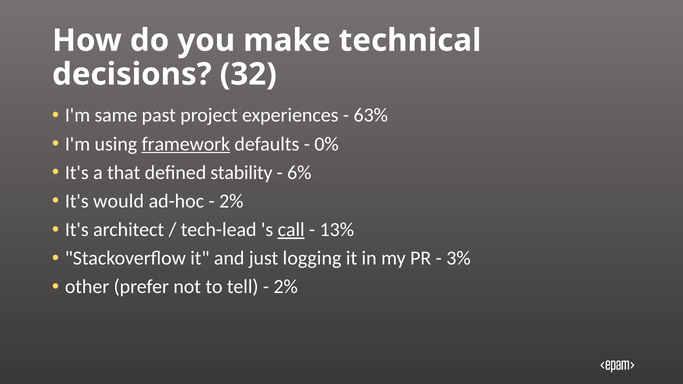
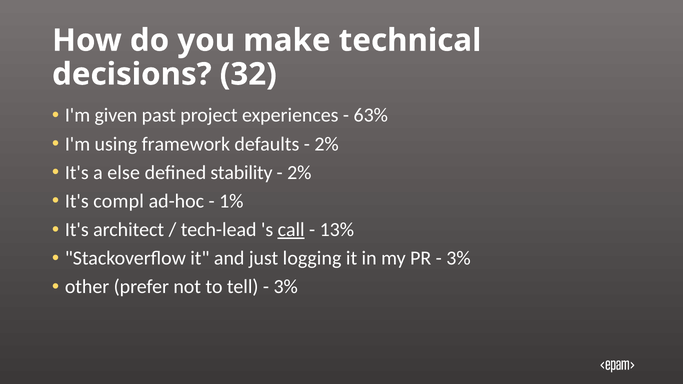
same: same -> given
framework underline: present -> none
0% at (327, 144): 0% -> 2%
that: that -> else
6% at (299, 173): 6% -> 2%
would: would -> compl
2% at (231, 201): 2% -> 1%
2% at (286, 287): 2% -> 3%
